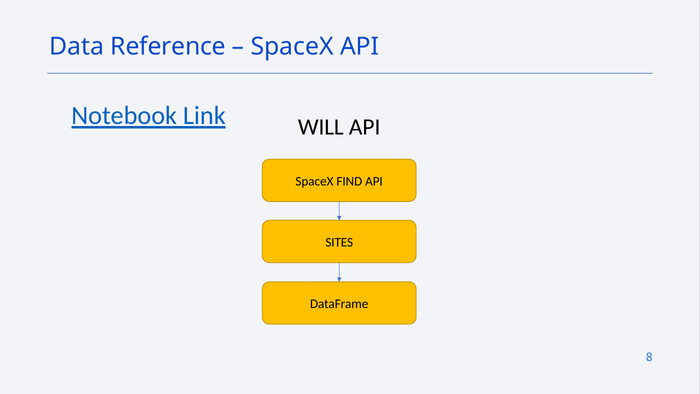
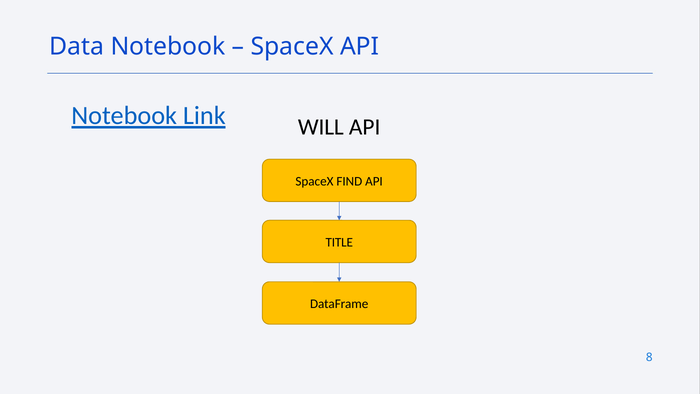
Data Reference: Reference -> Notebook
SITES: SITES -> TITLE
